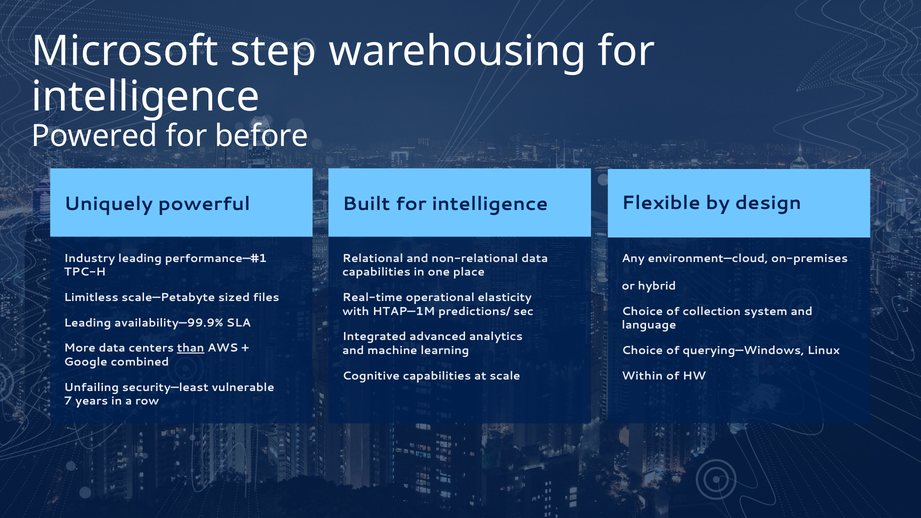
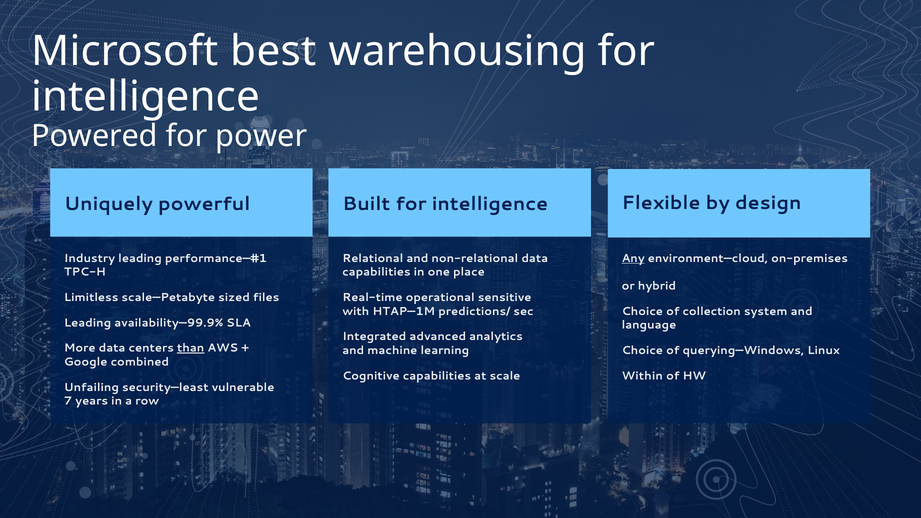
step: step -> best
before: before -> power
Any underline: none -> present
elasticity: elasticity -> sensitive
